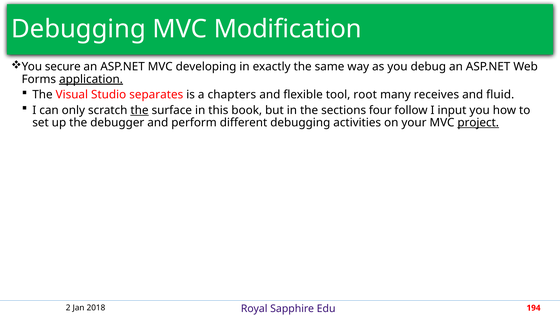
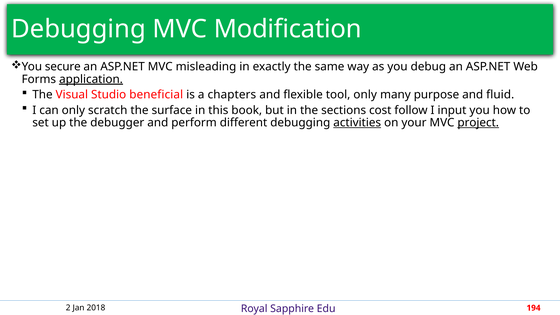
developing: developing -> misleading
separates: separates -> beneficial
tool root: root -> only
receives: receives -> purpose
the at (139, 110) underline: present -> none
four: four -> cost
activities underline: none -> present
